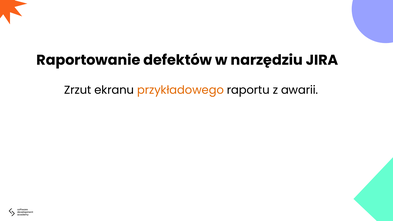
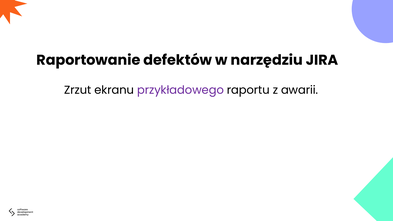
przykładowego colour: orange -> purple
